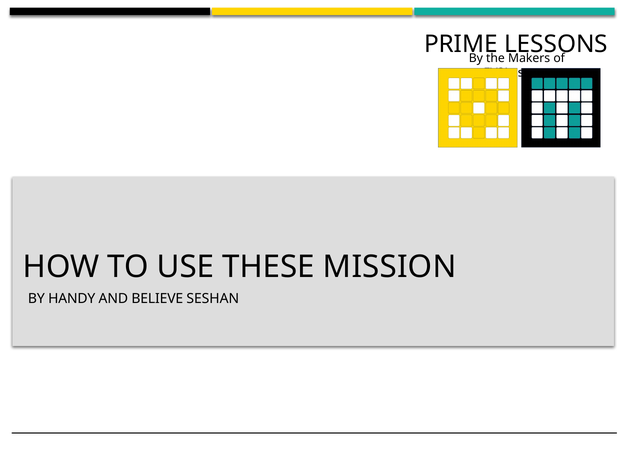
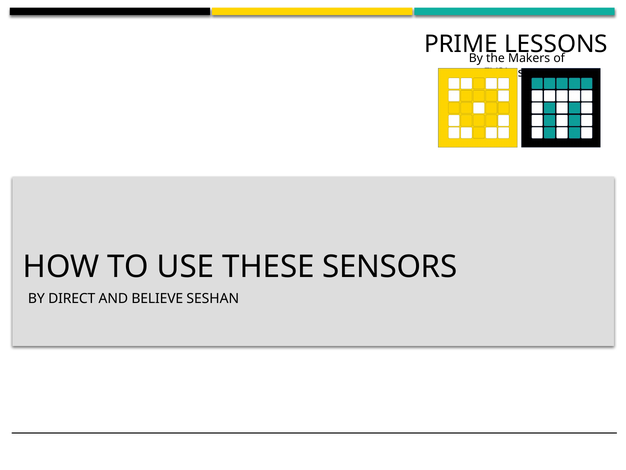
MISSION: MISSION -> SENSORS
HANDY: HANDY -> DIRECT
